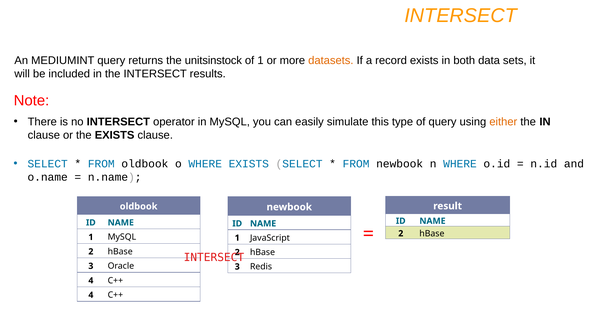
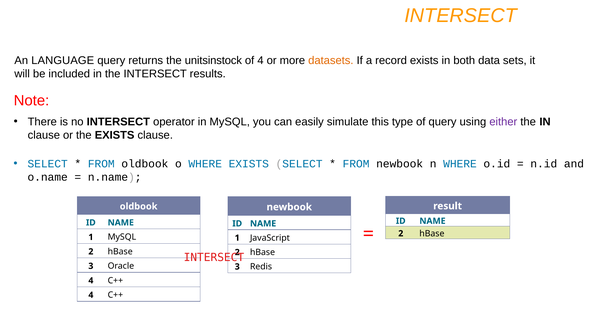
MEDIUMINT: MEDIUMINT -> LANGUAGE
of 1: 1 -> 4
either colour: orange -> purple
